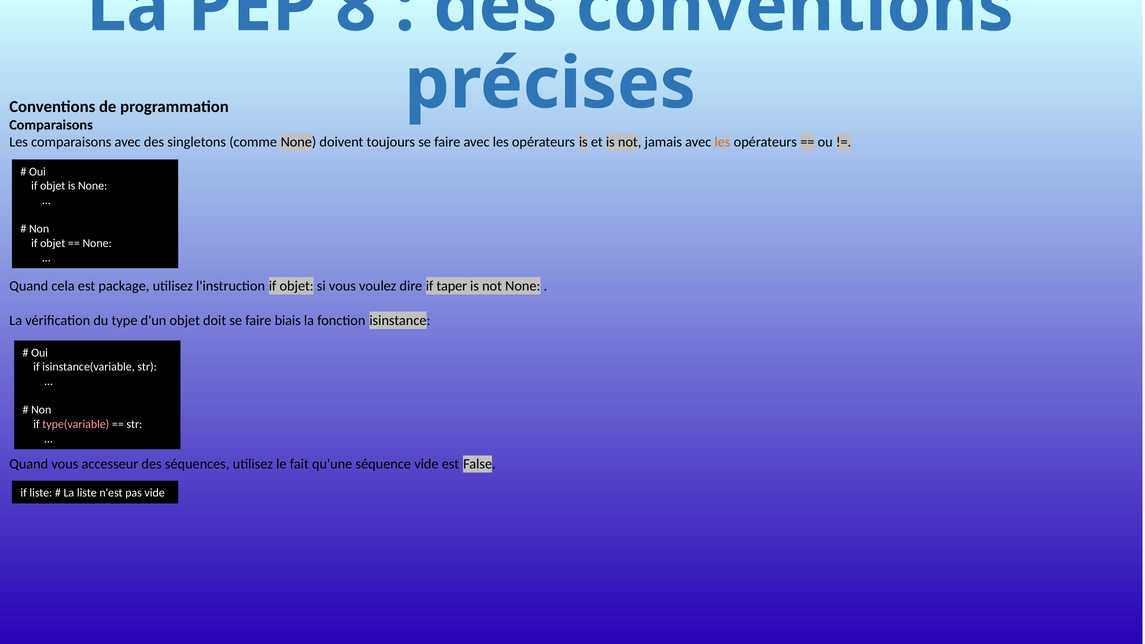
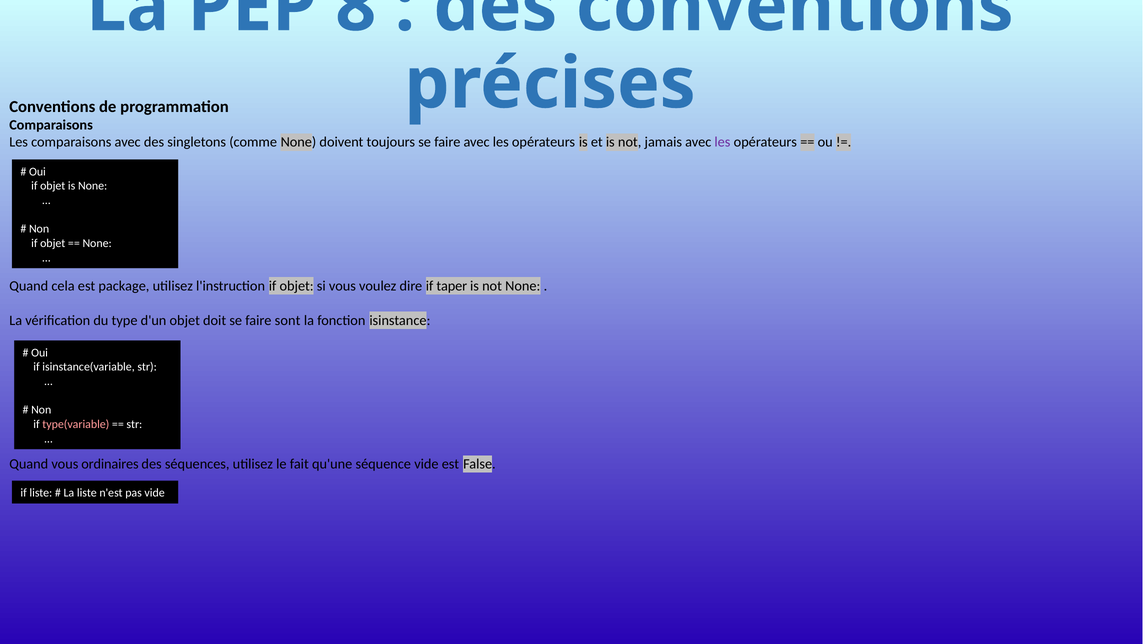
les at (722, 142) colour: orange -> purple
biais: biais -> sont
accesseur: accesseur -> ordinaires
